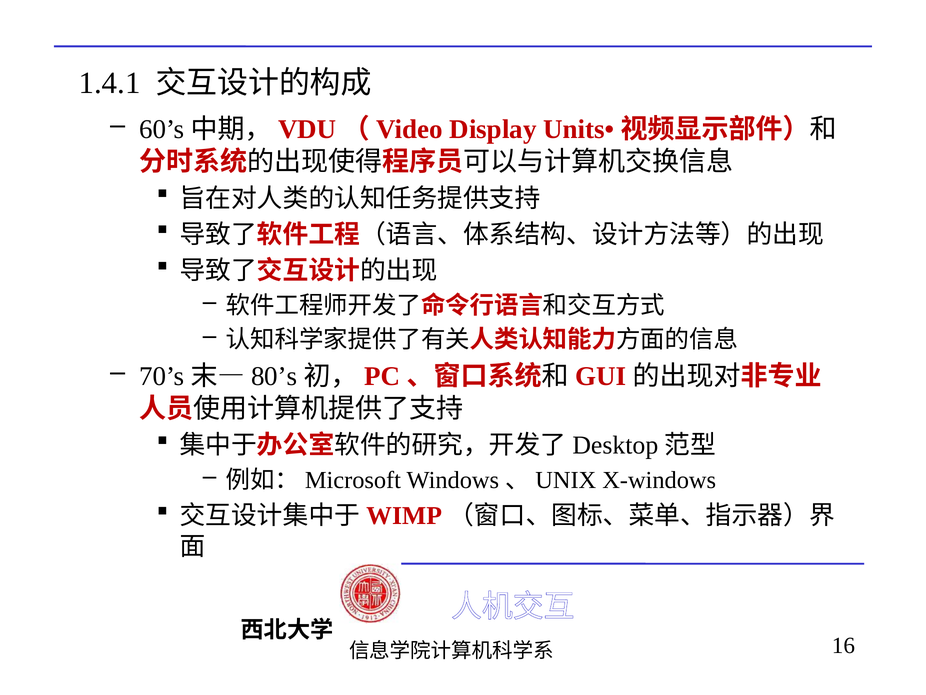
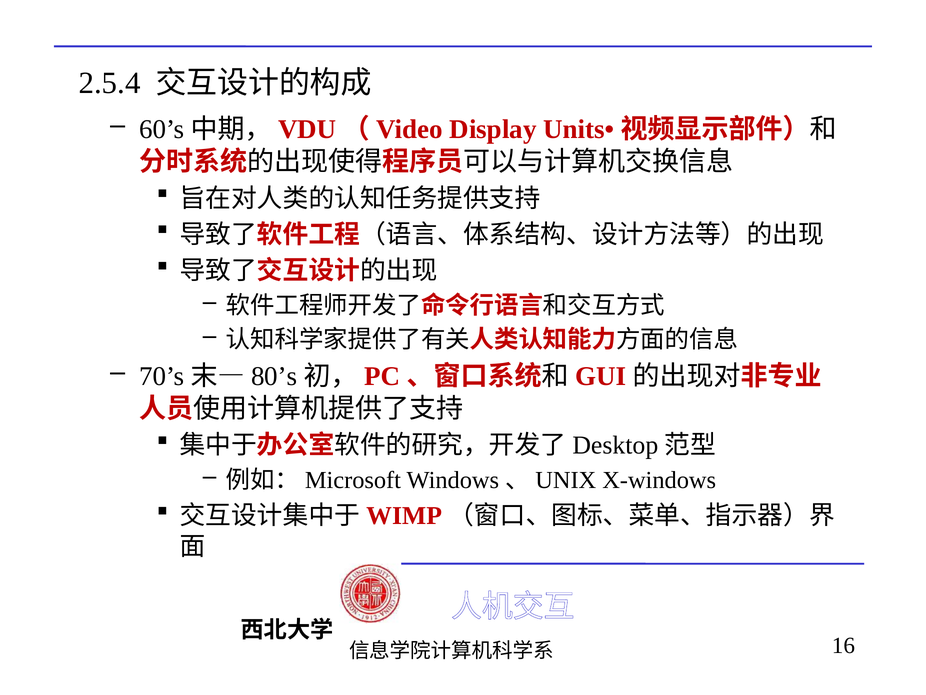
1.4.1: 1.4.1 -> 2.5.4
